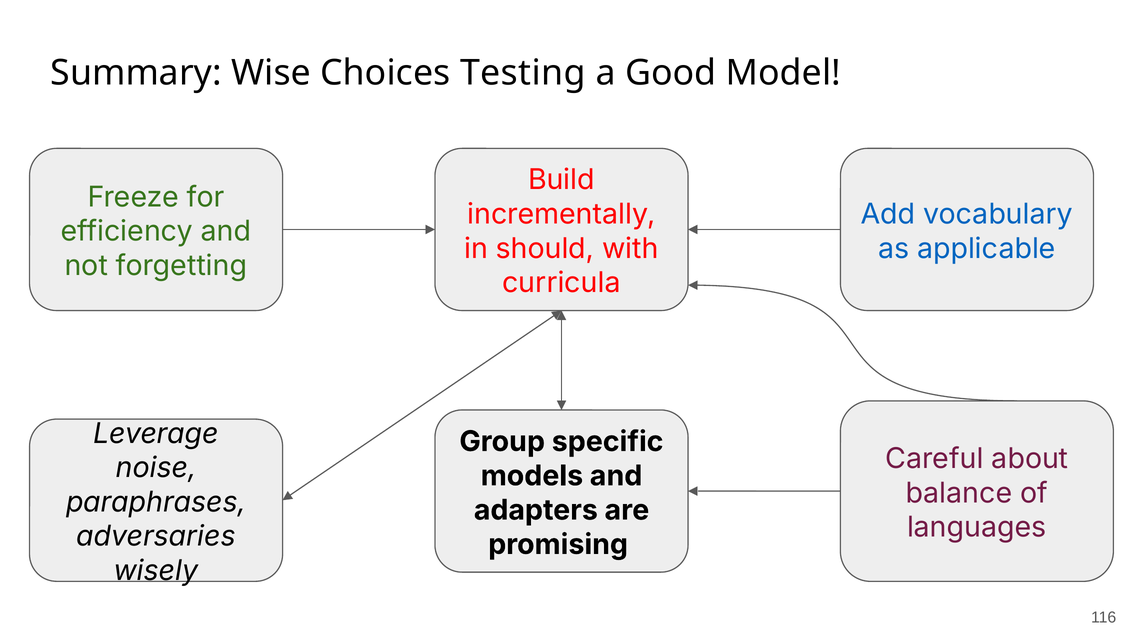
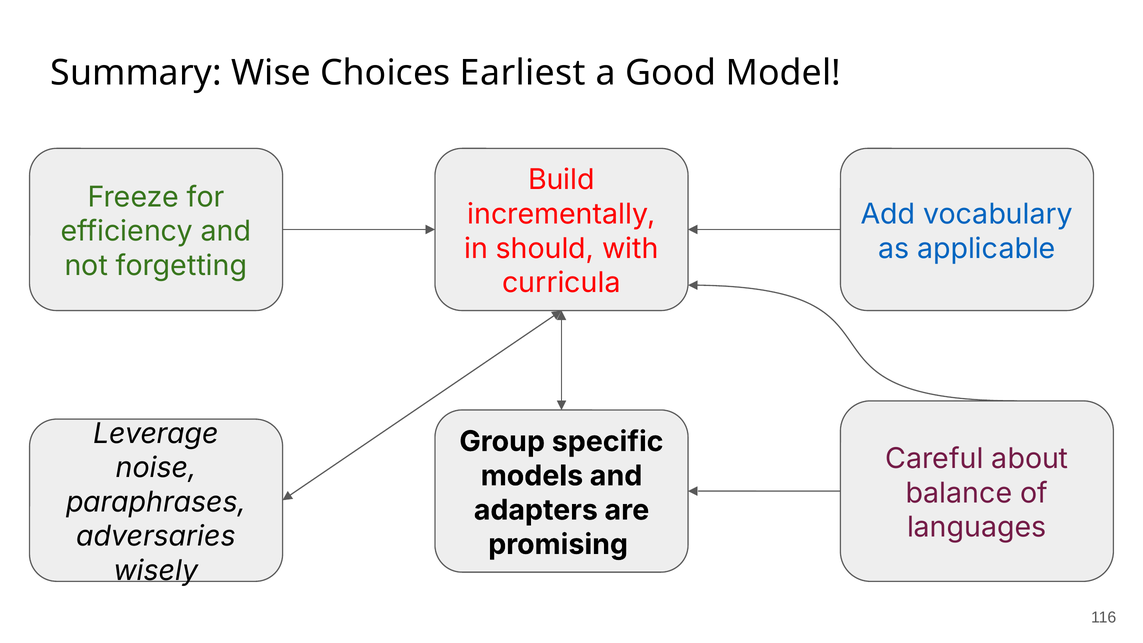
Testing: Testing -> Earliest
